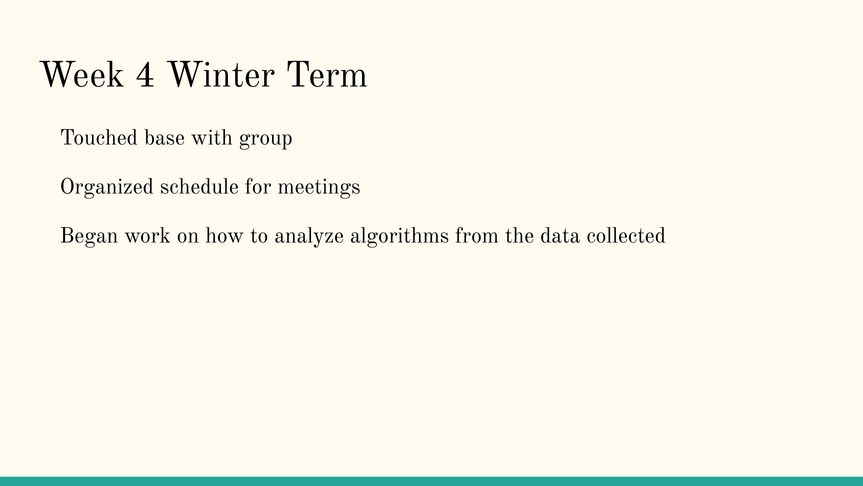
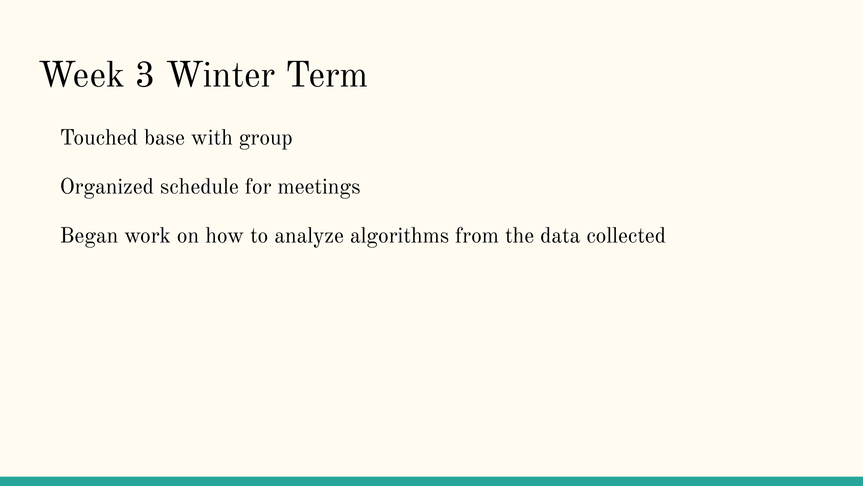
4: 4 -> 3
